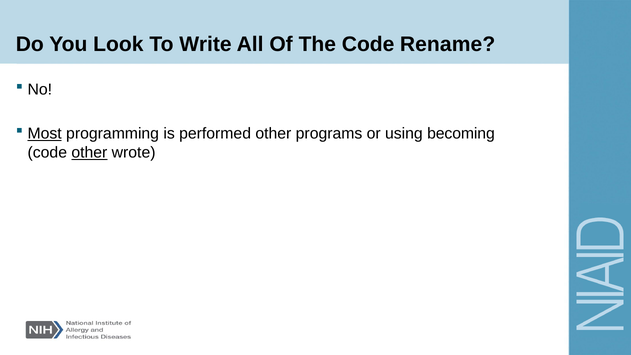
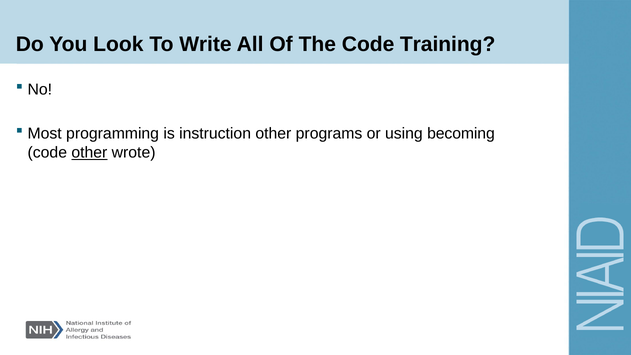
Rename: Rename -> Training
Most underline: present -> none
performed: performed -> instruction
